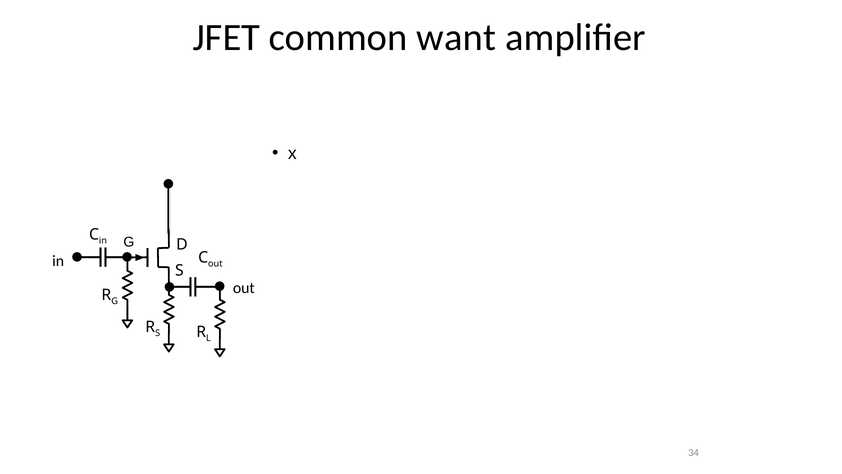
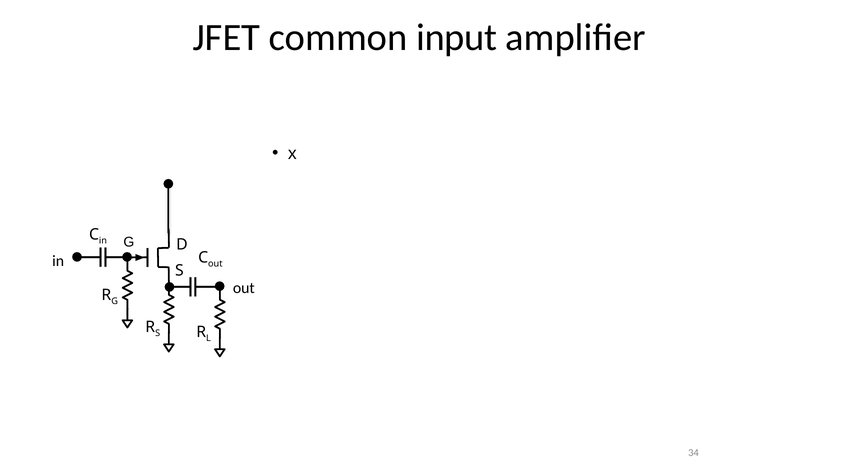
want: want -> input
